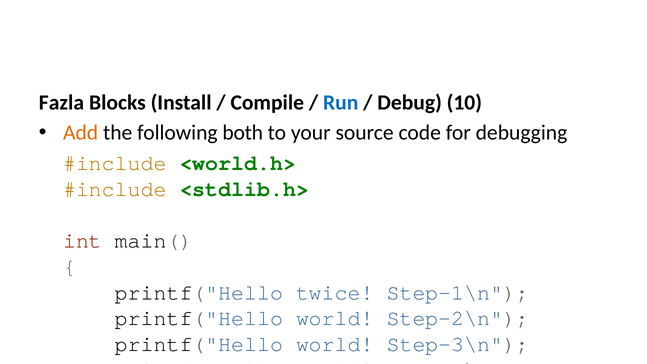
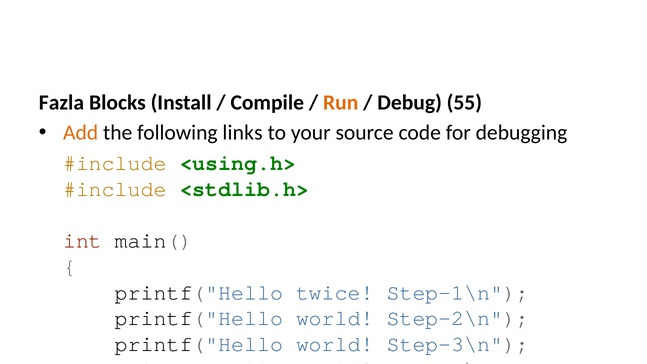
Run colour: blue -> orange
10: 10 -> 55
both: both -> links
<world.h>: <world.h> -> <using.h>
